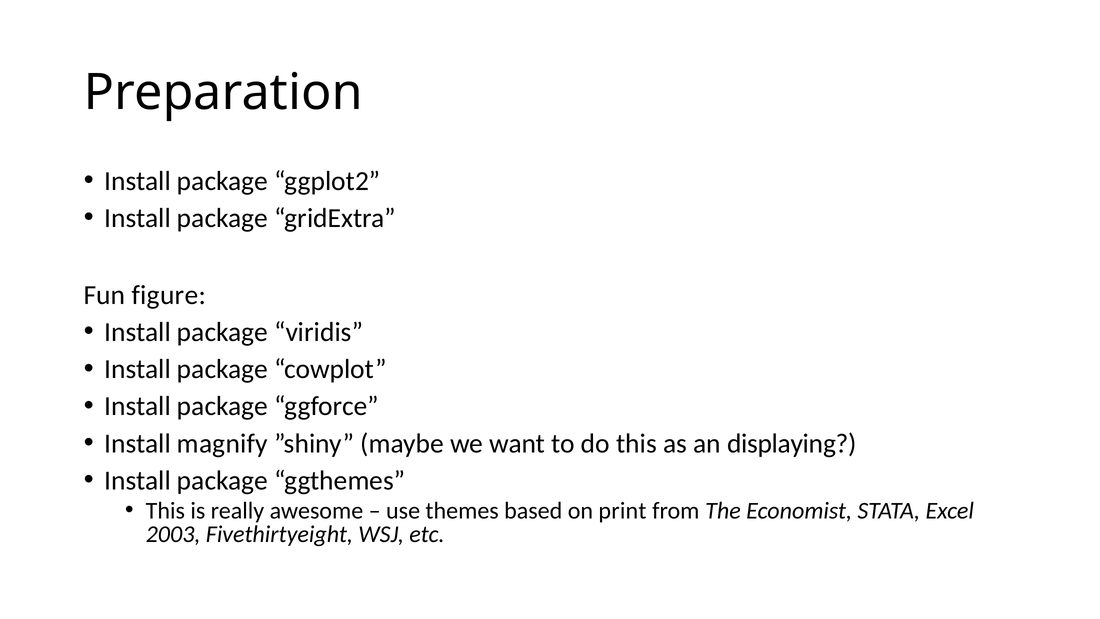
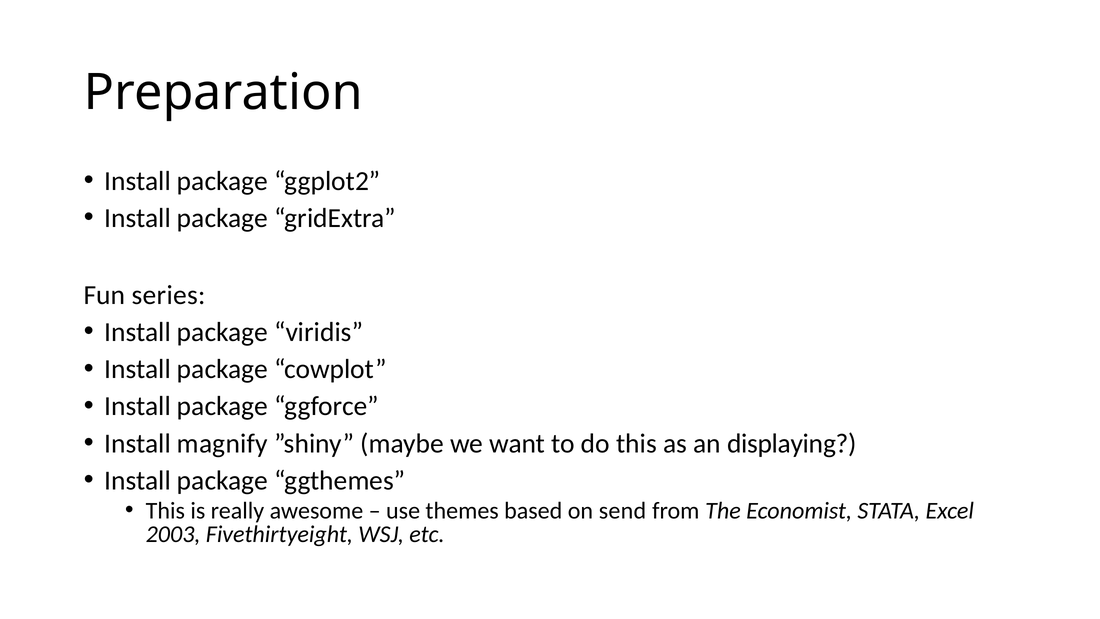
figure: figure -> series
print: print -> send
